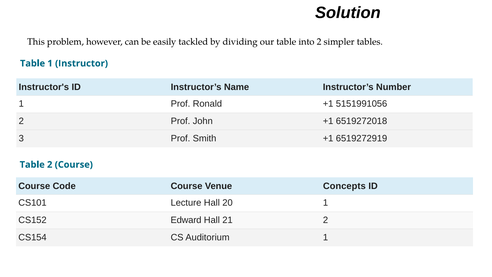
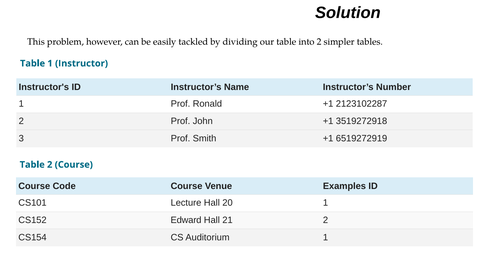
5151991056: 5151991056 -> 2123102287
6519272018: 6519272018 -> 3519272918
Concepts: Concepts -> Examples
